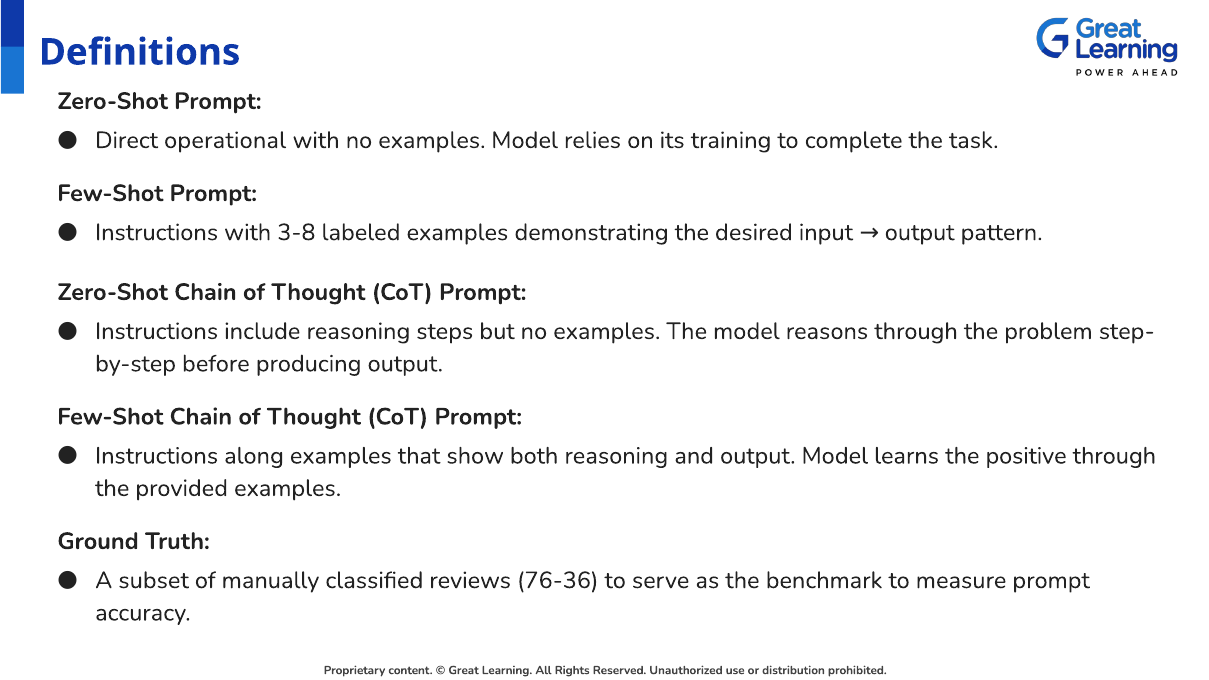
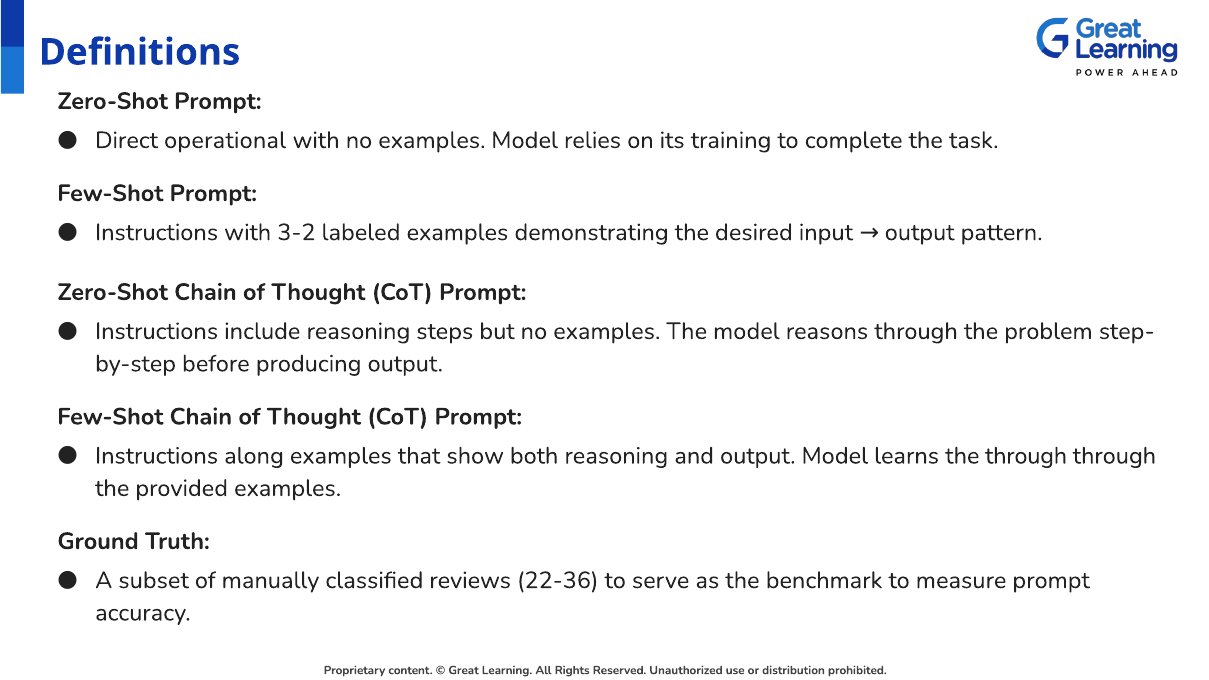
3-8: 3-8 -> 3-2
the positive: positive -> through
76-36: 76-36 -> 22-36
